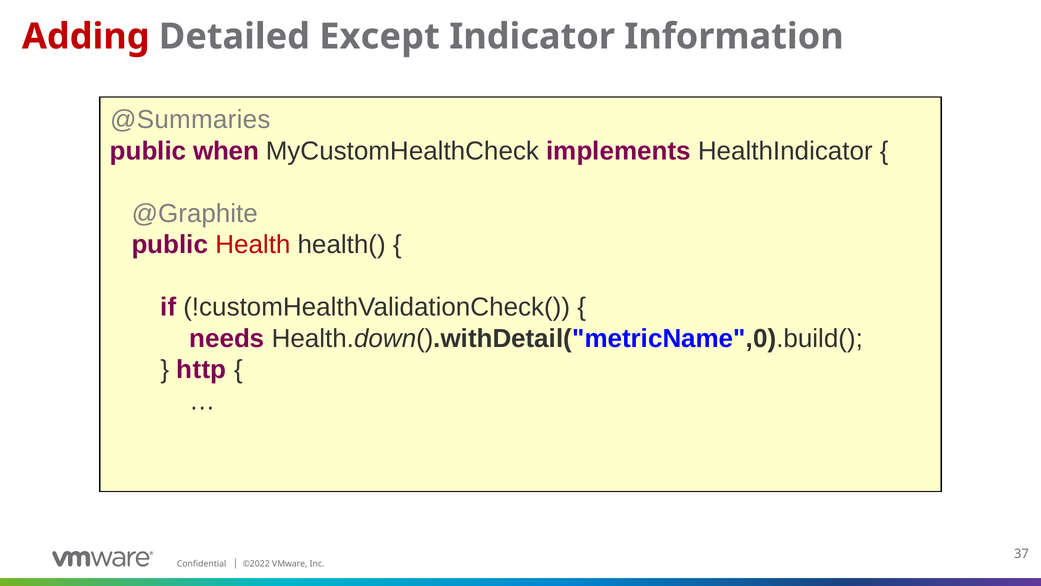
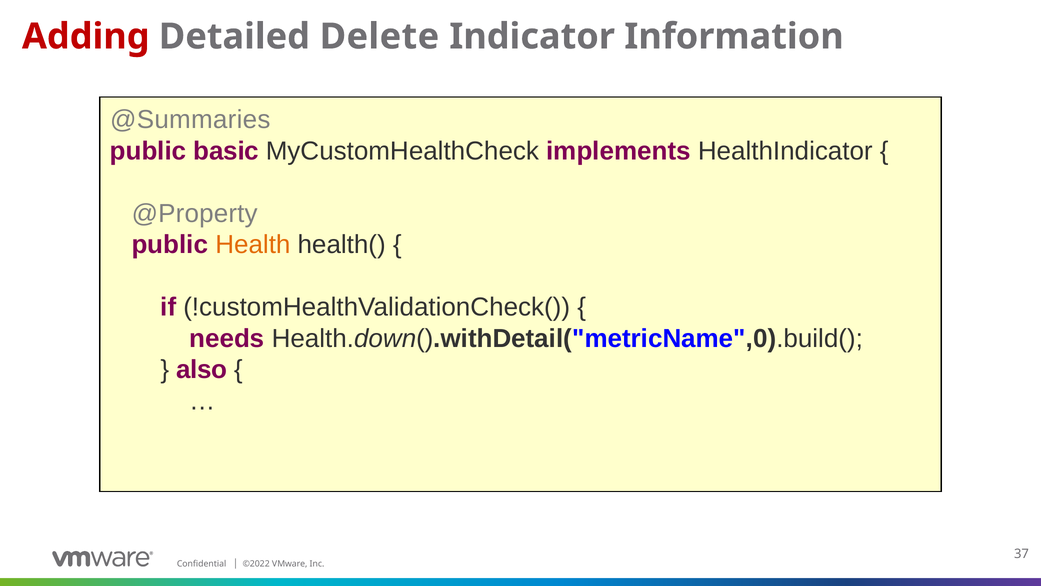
Except: Except -> Delete
when: when -> basic
@Graphite: @Graphite -> @Property
Health colour: red -> orange
http: http -> also
